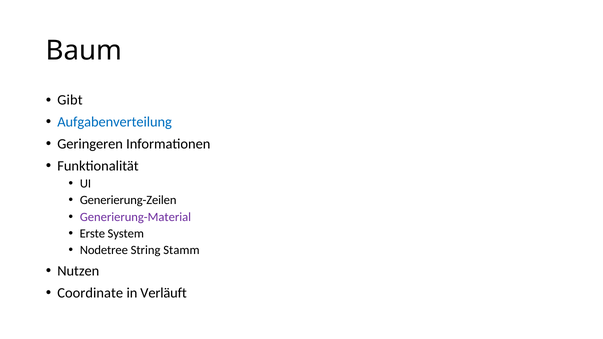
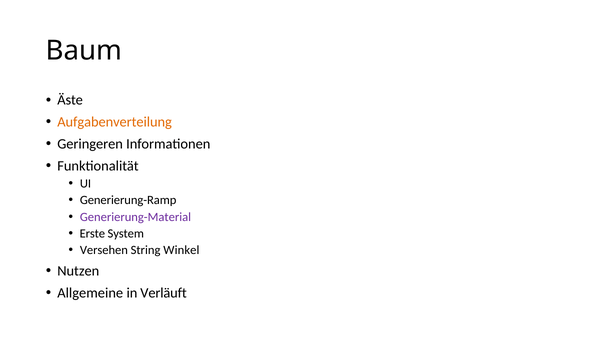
Gibt: Gibt -> Äste
Aufgabenverteilung colour: blue -> orange
Generierung-Zeilen: Generierung-Zeilen -> Generierung-Ramp
Nodetree: Nodetree -> Versehen
Stamm: Stamm -> Winkel
Coordinate: Coordinate -> Allgemeine
